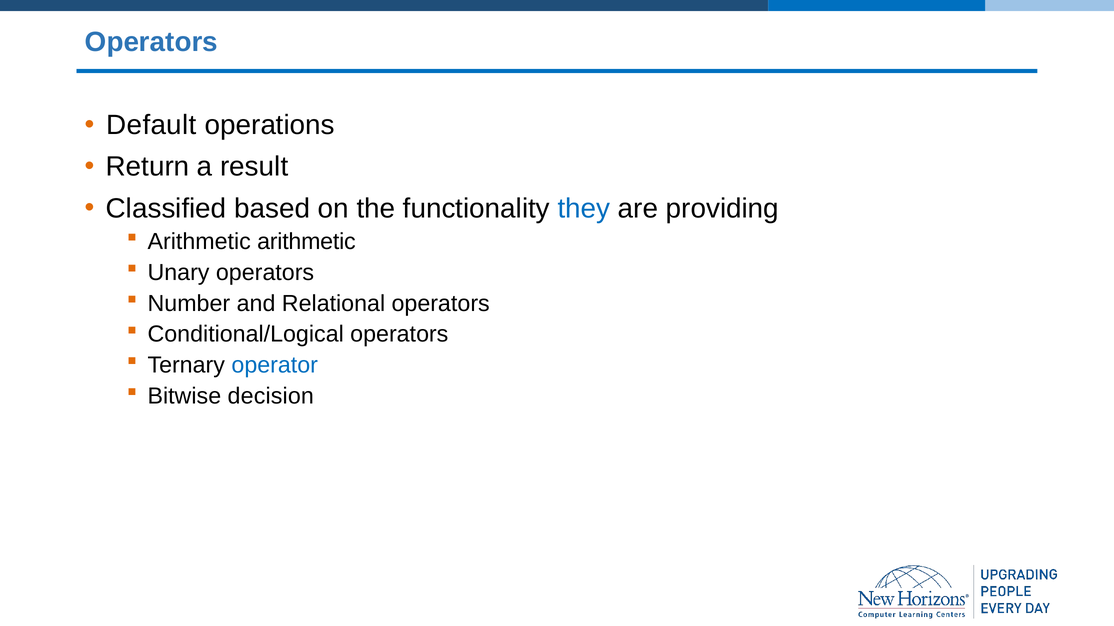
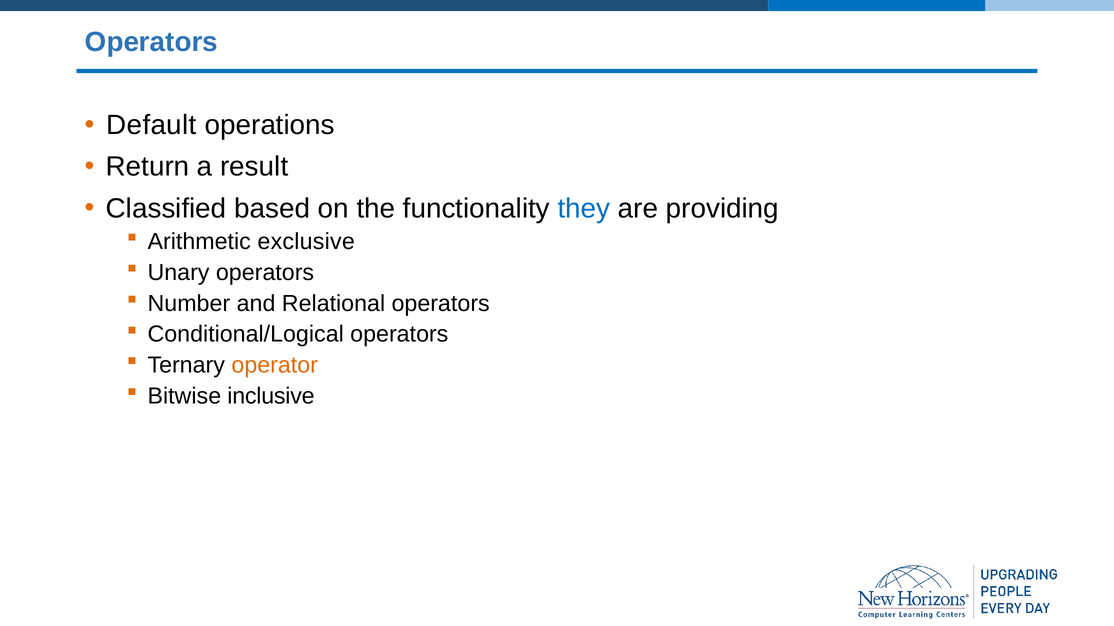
Arithmetic arithmetic: arithmetic -> exclusive
operator colour: blue -> orange
decision: decision -> inclusive
